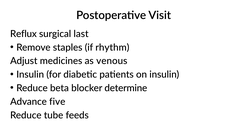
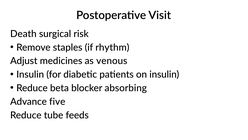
Reflux: Reflux -> Death
last: last -> risk
determine: determine -> absorbing
